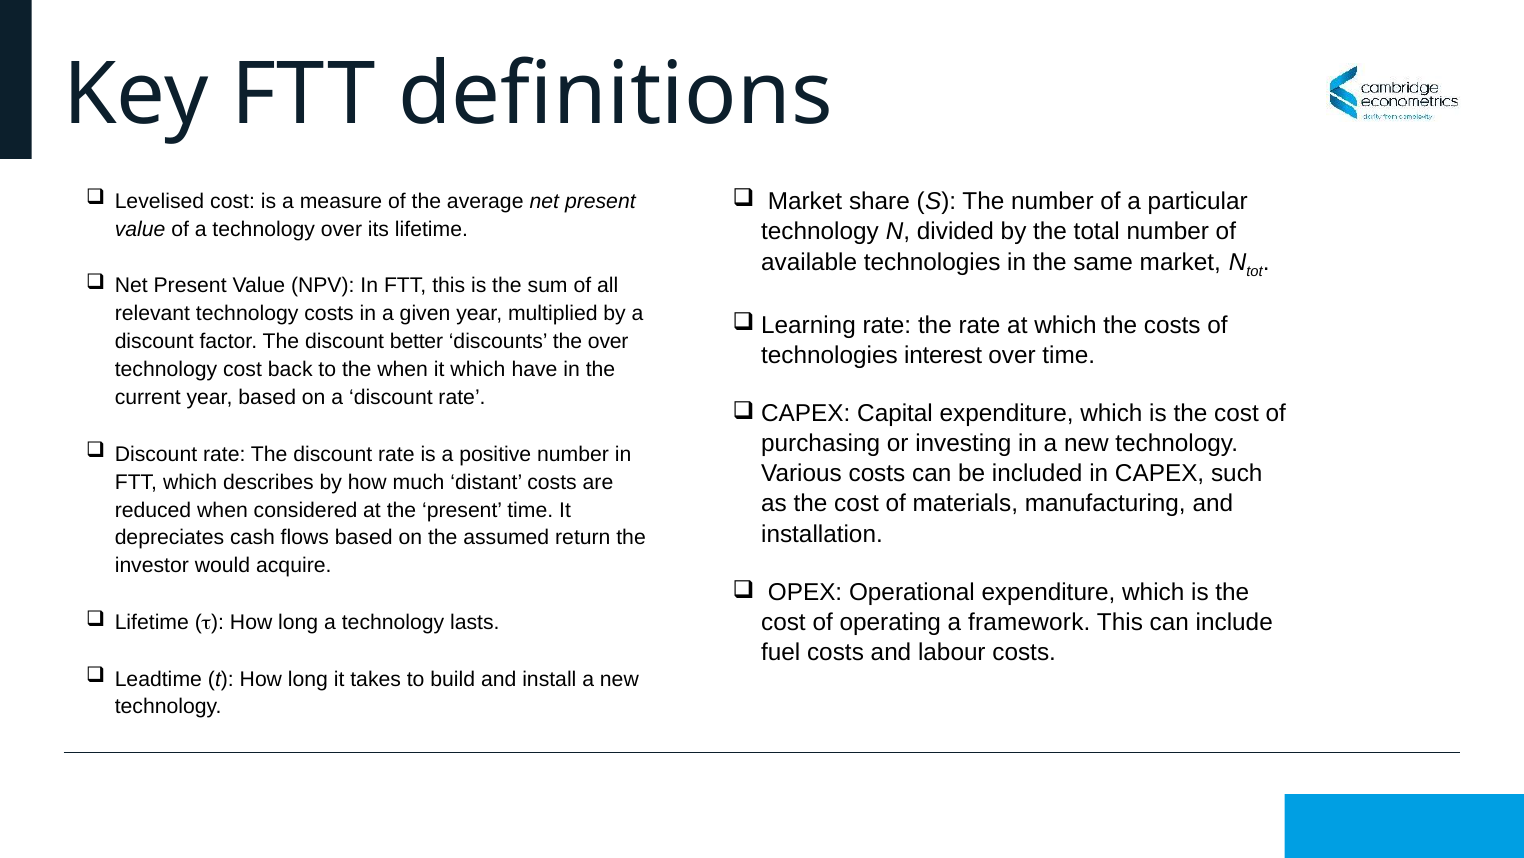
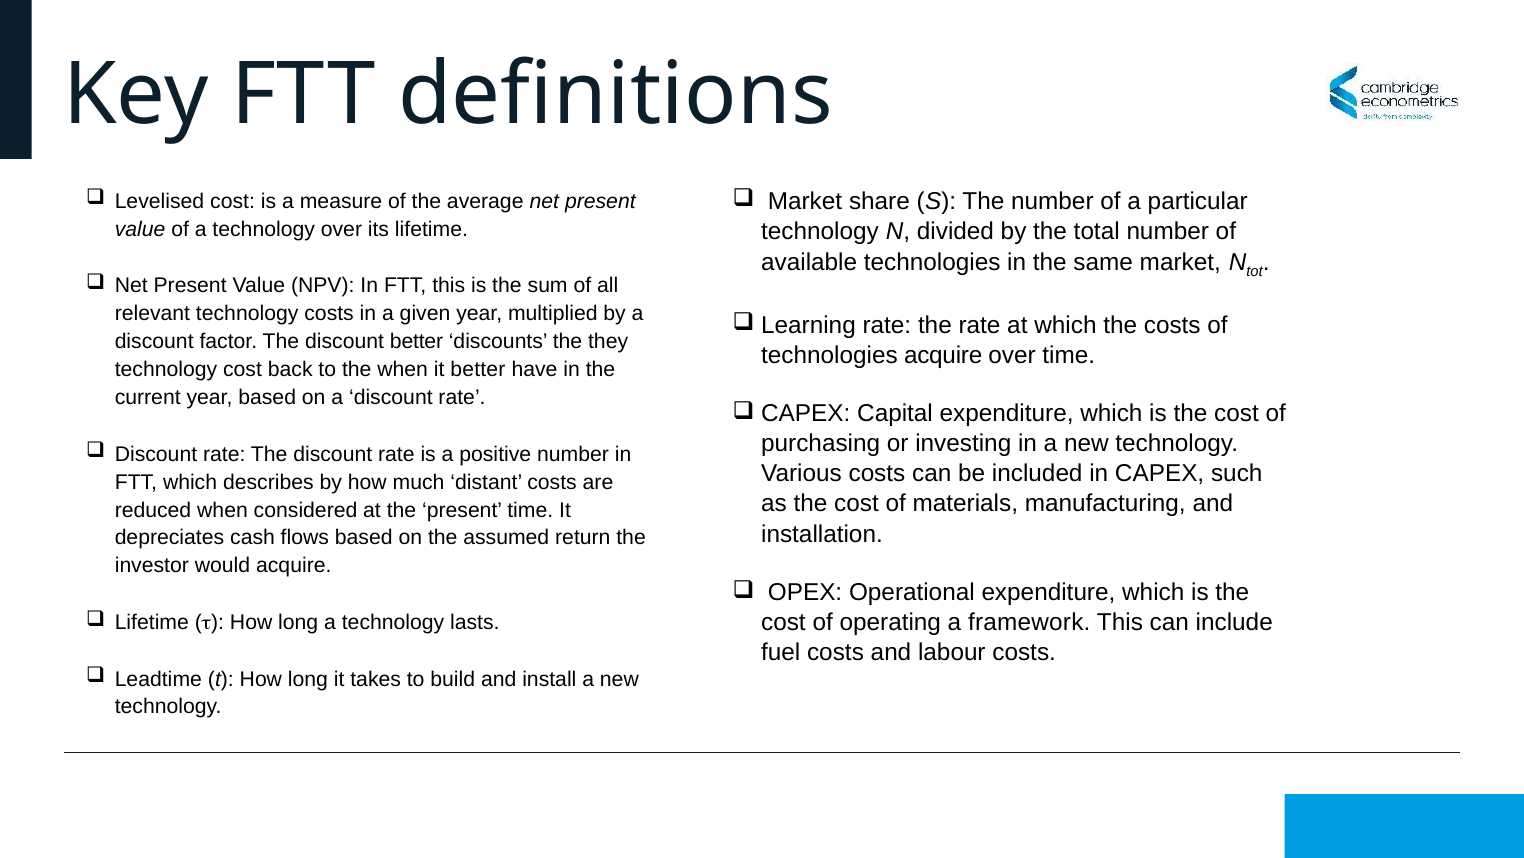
the over: over -> they
technologies interest: interest -> acquire
it which: which -> better
